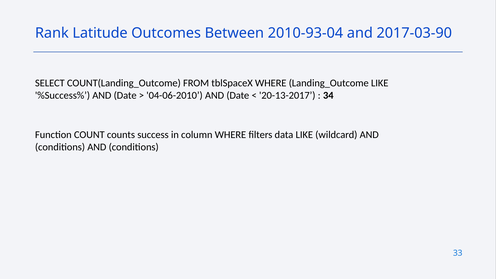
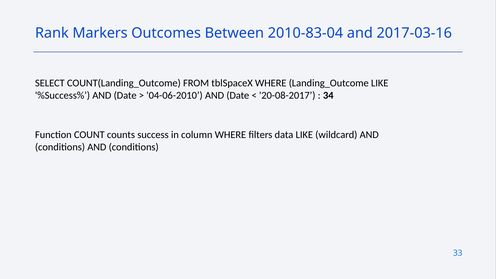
Latitude: Latitude -> Markers
2010-93-04: 2010-93-04 -> 2010-83-04
2017-03-90: 2017-03-90 -> 2017-03-16
20-13-2017: 20-13-2017 -> 20-08-2017
